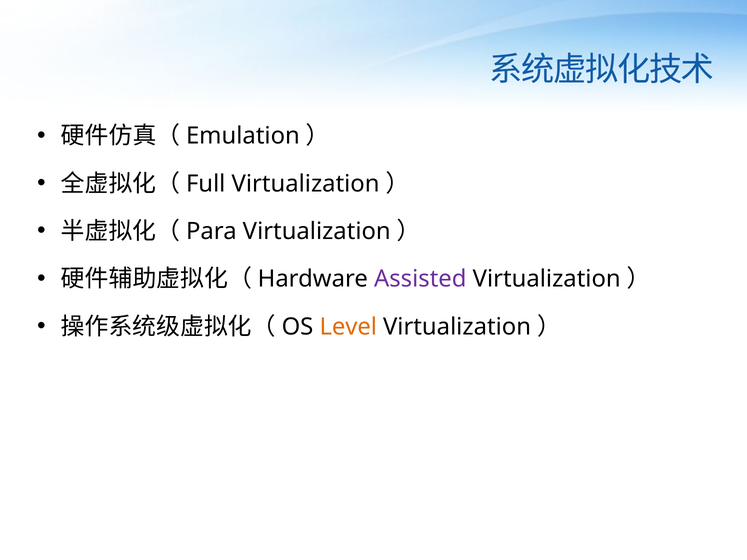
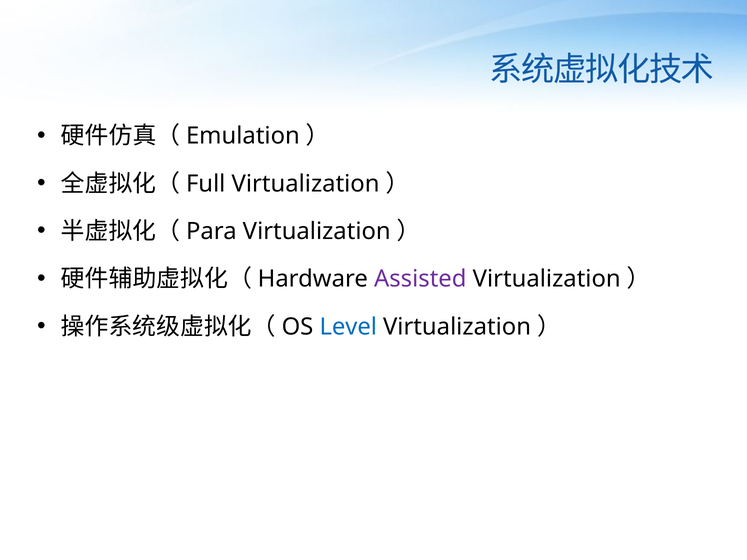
Level colour: orange -> blue
